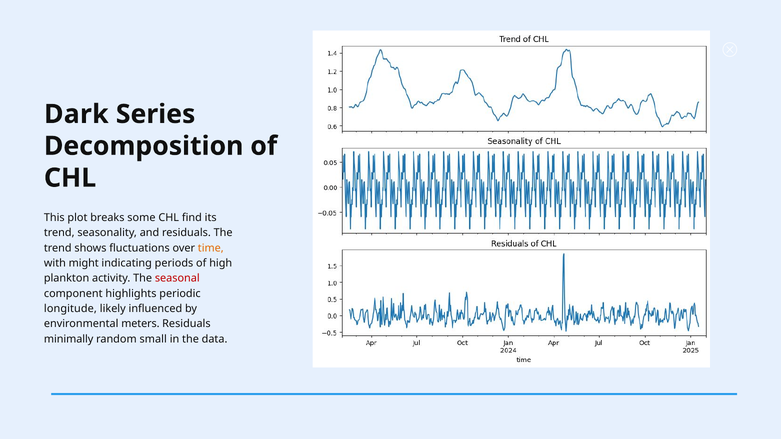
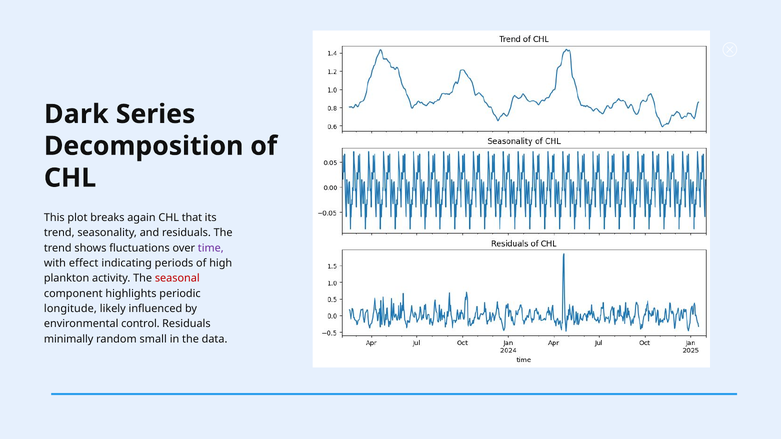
some: some -> again
find: find -> that
time colour: orange -> purple
might: might -> effect
meters: meters -> control
